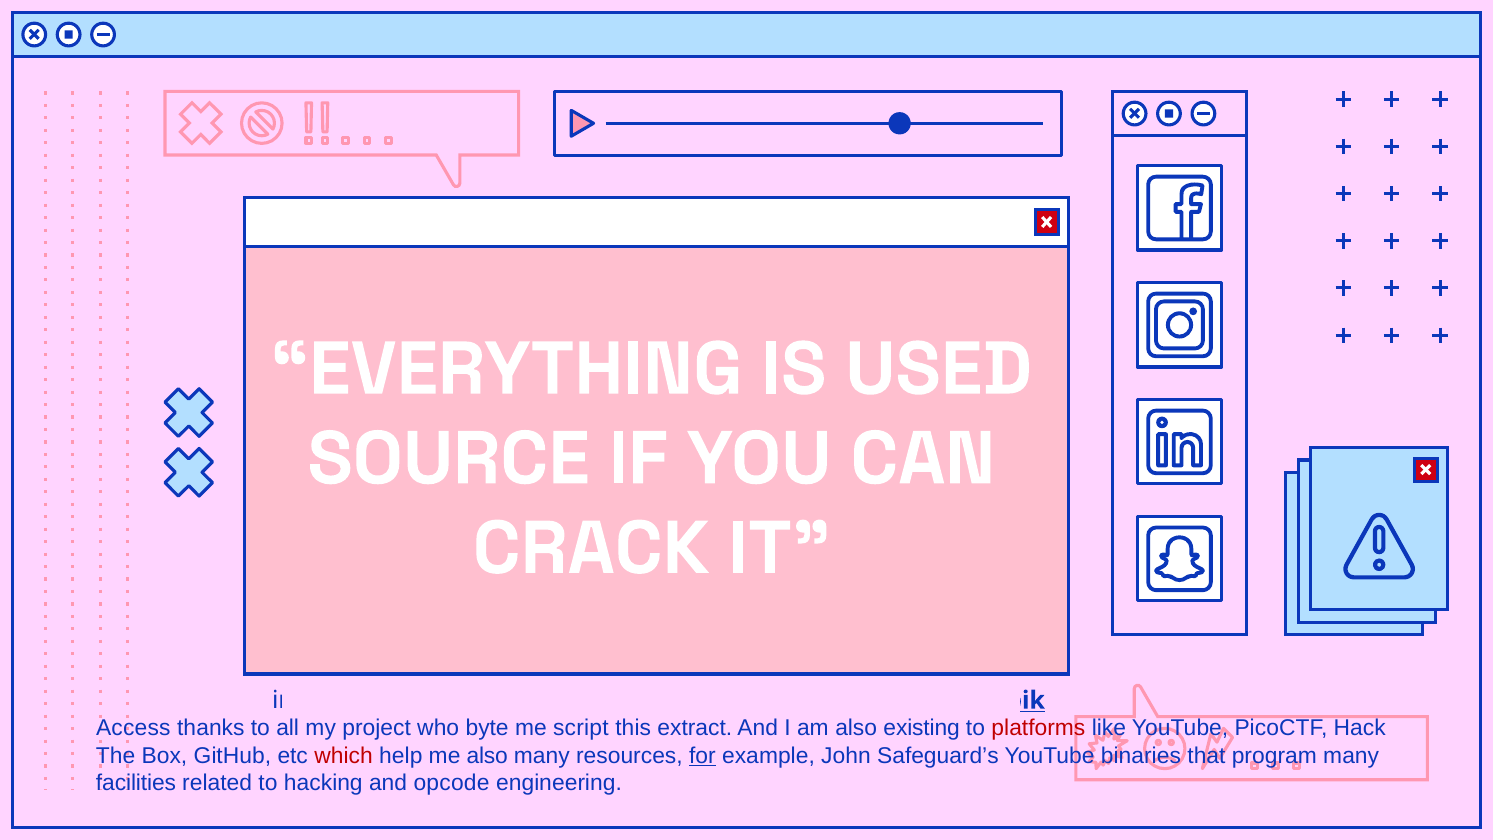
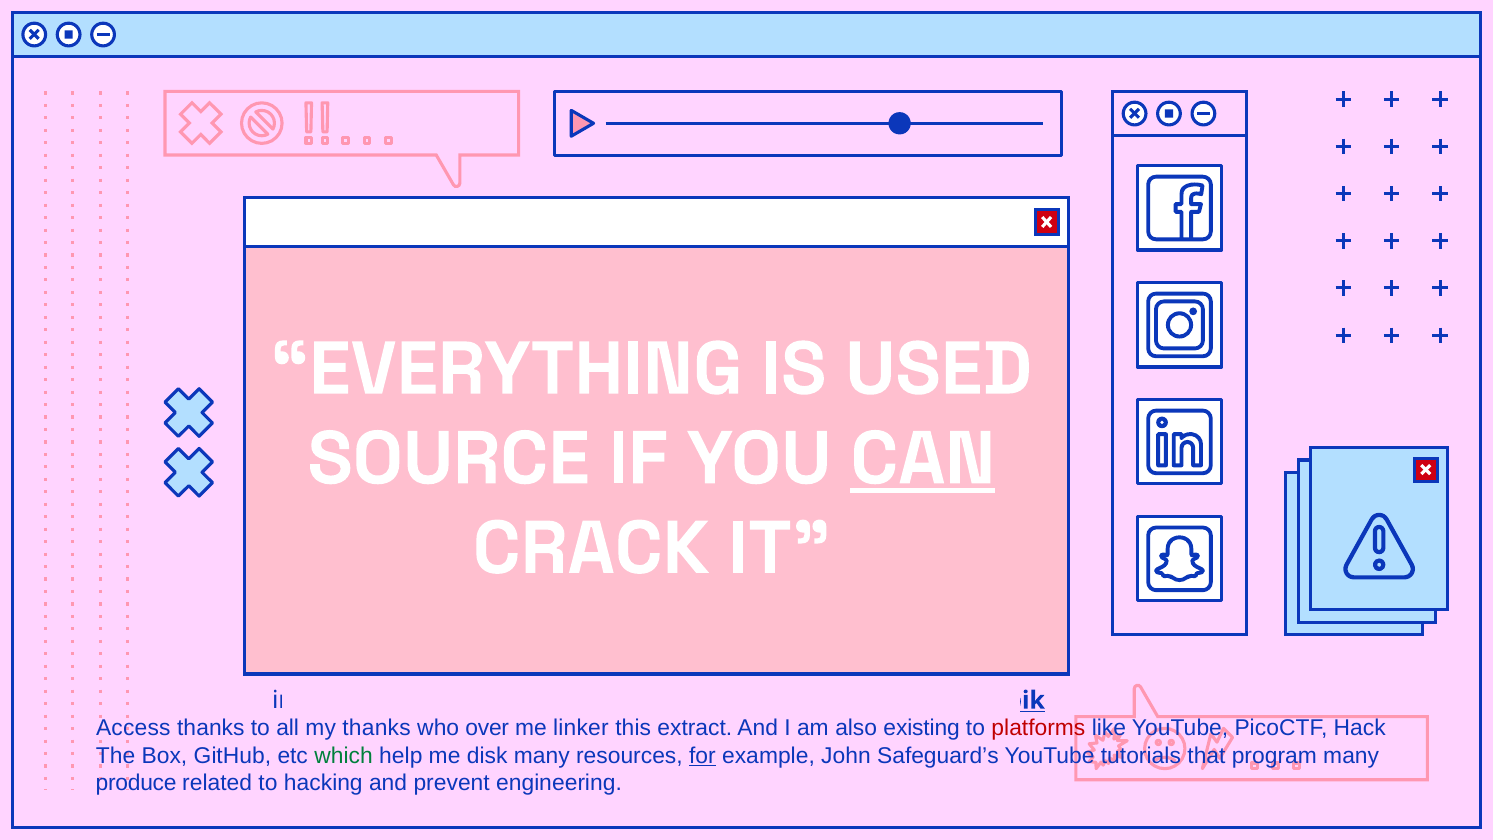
CAN underline: none -> present
my project: project -> thanks
byte: byte -> over
script: script -> linker
which colour: red -> green
me also: also -> disk
binaries: binaries -> tutorials
facilities: facilities -> produce
opcode: opcode -> prevent
